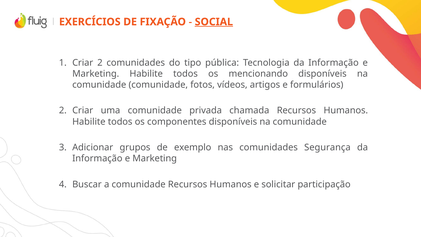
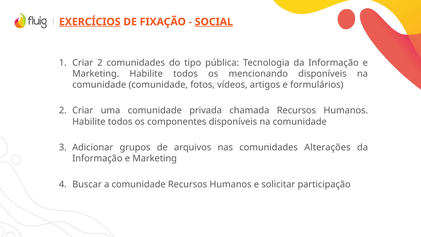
EXERCÍCIOS underline: none -> present
exemplo: exemplo -> arquivos
Segurança: Segurança -> Alterações
